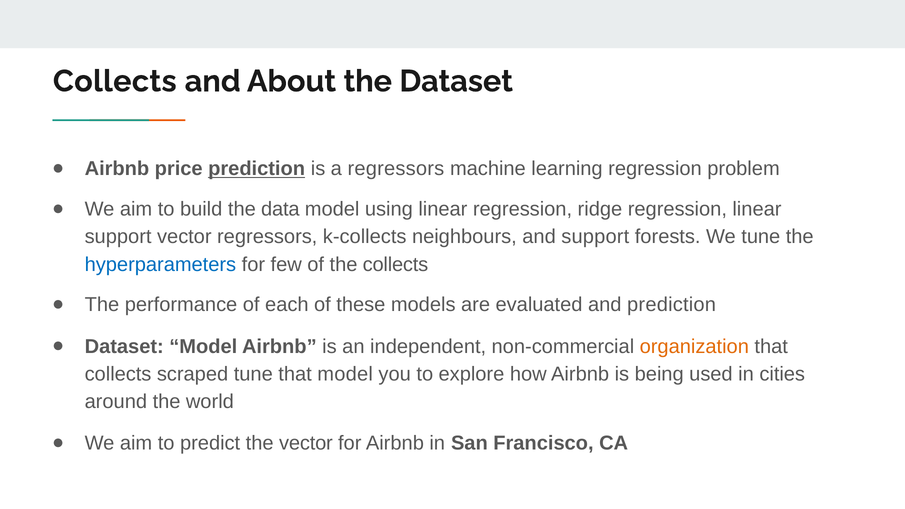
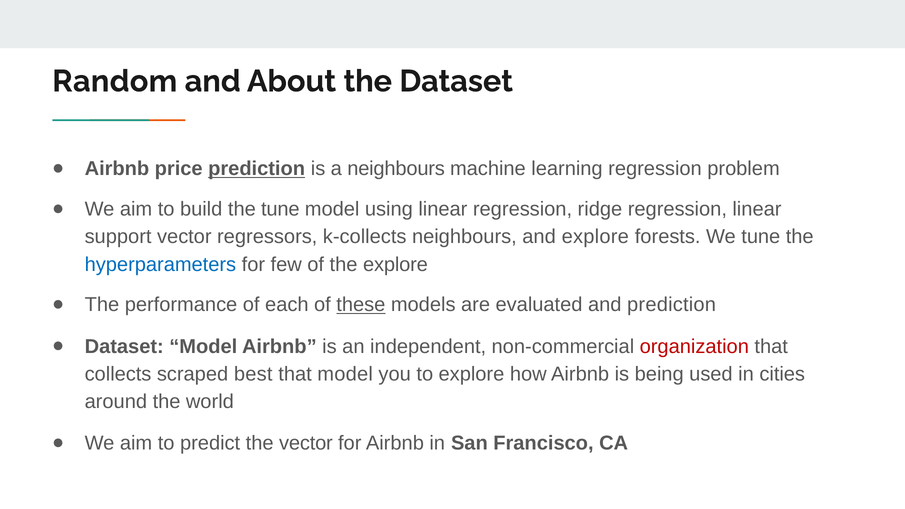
Collects at (115, 81): Collects -> Random
a regressors: regressors -> neighbours
the data: data -> tune
and support: support -> explore
the collects: collects -> explore
these underline: none -> present
organization colour: orange -> red
scraped tune: tune -> best
